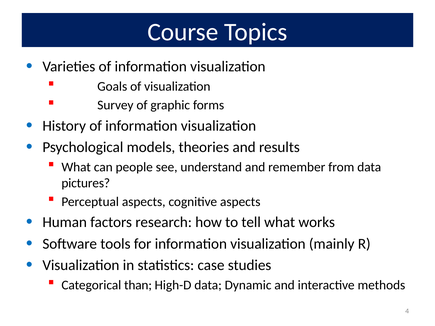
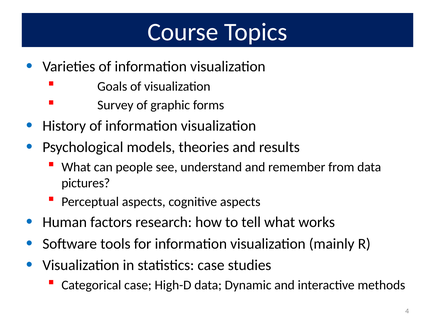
Categorical than: than -> case
